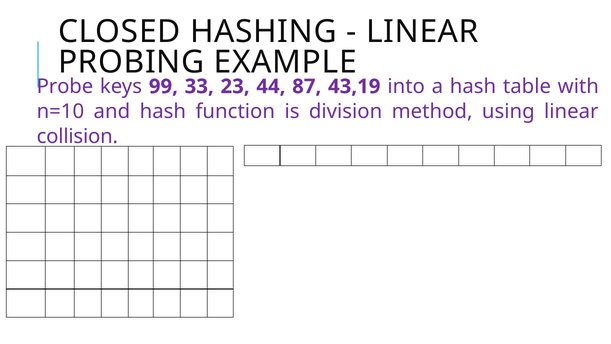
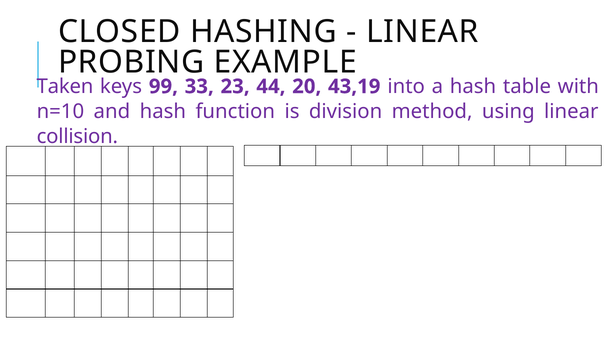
Probe: Probe -> Taken
87: 87 -> 20
